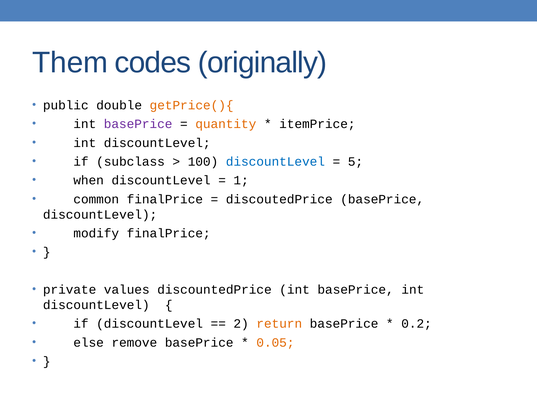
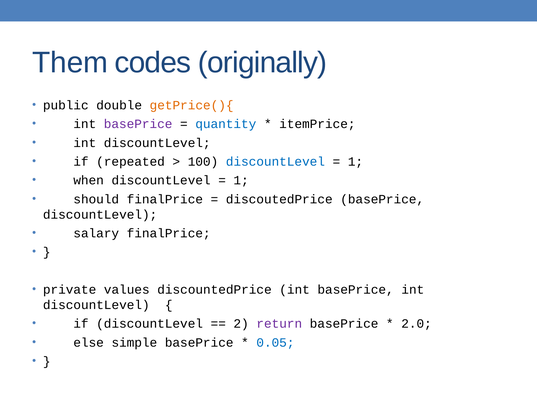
quantity colour: orange -> blue
subclass: subclass -> repeated
5 at (355, 162): 5 -> 1
common: common -> should
modify: modify -> salary
return colour: orange -> purple
0.2: 0.2 -> 2.0
remove: remove -> simple
0.05 colour: orange -> blue
